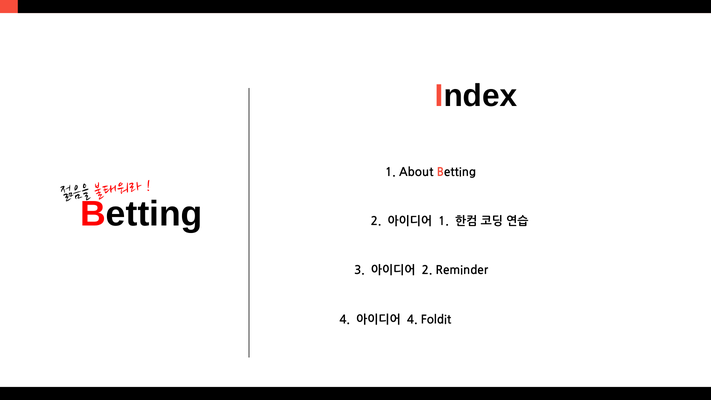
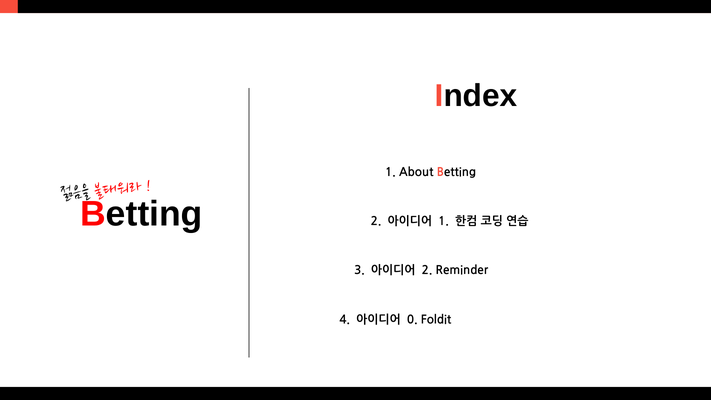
4 at (412, 320): 4 -> 0
